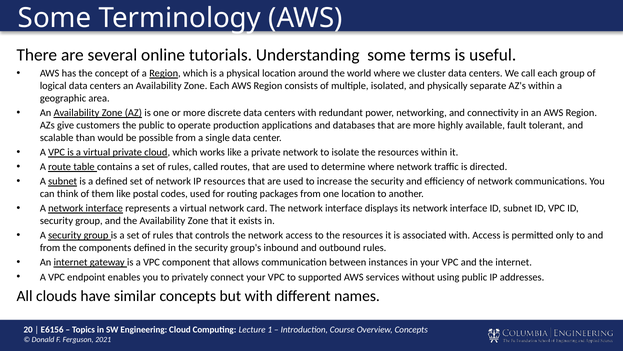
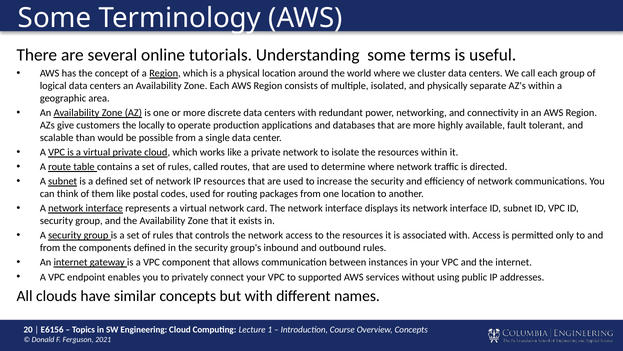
the public: public -> locally
